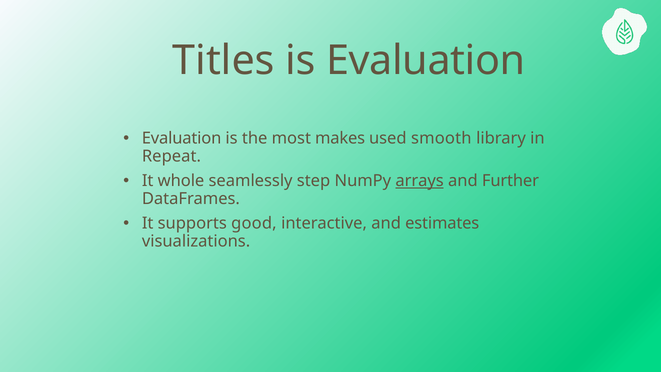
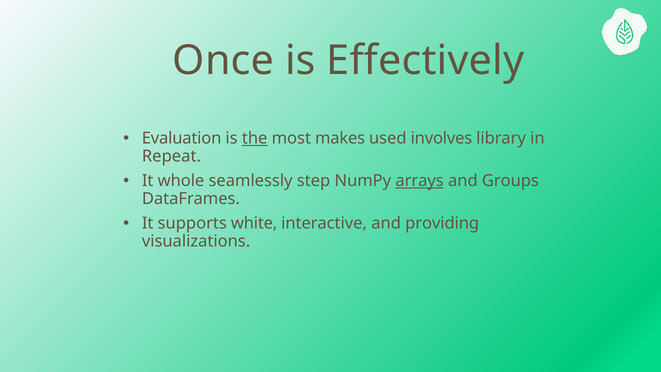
Titles: Titles -> Once
is Evaluation: Evaluation -> Effectively
the underline: none -> present
smooth: smooth -> involves
Further: Further -> Groups
good: good -> white
estimates: estimates -> providing
